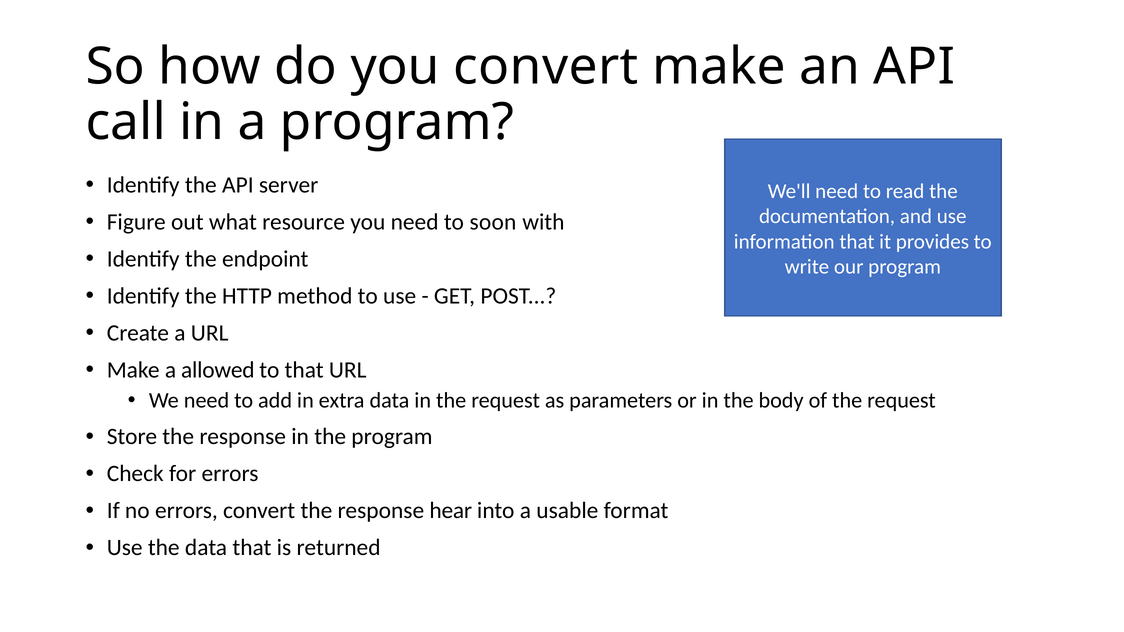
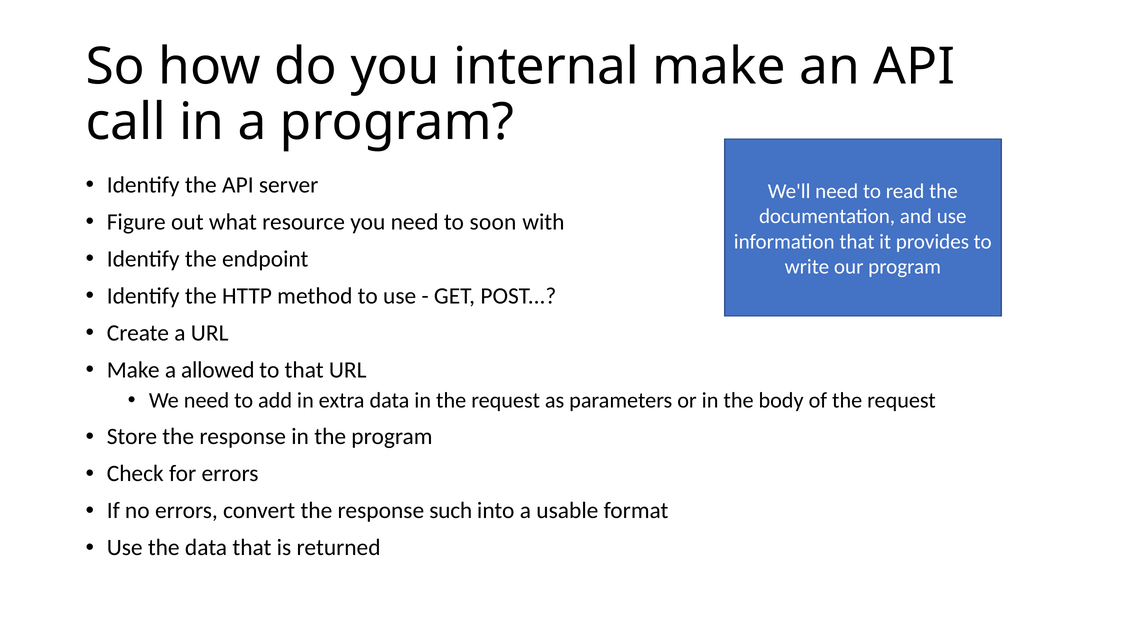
you convert: convert -> internal
hear: hear -> such
